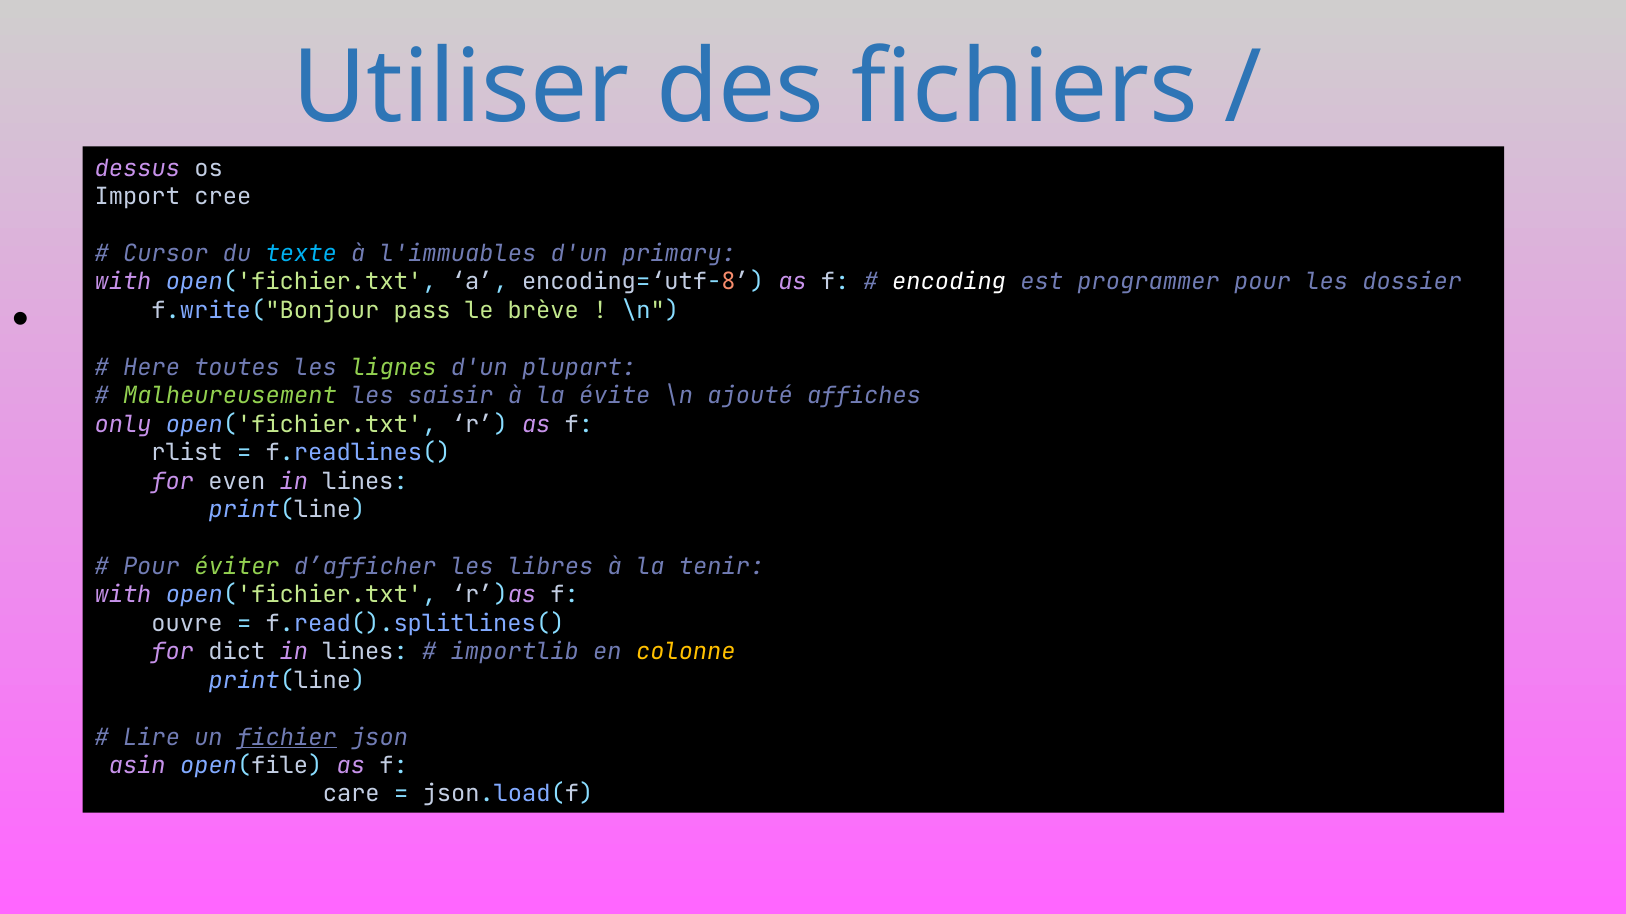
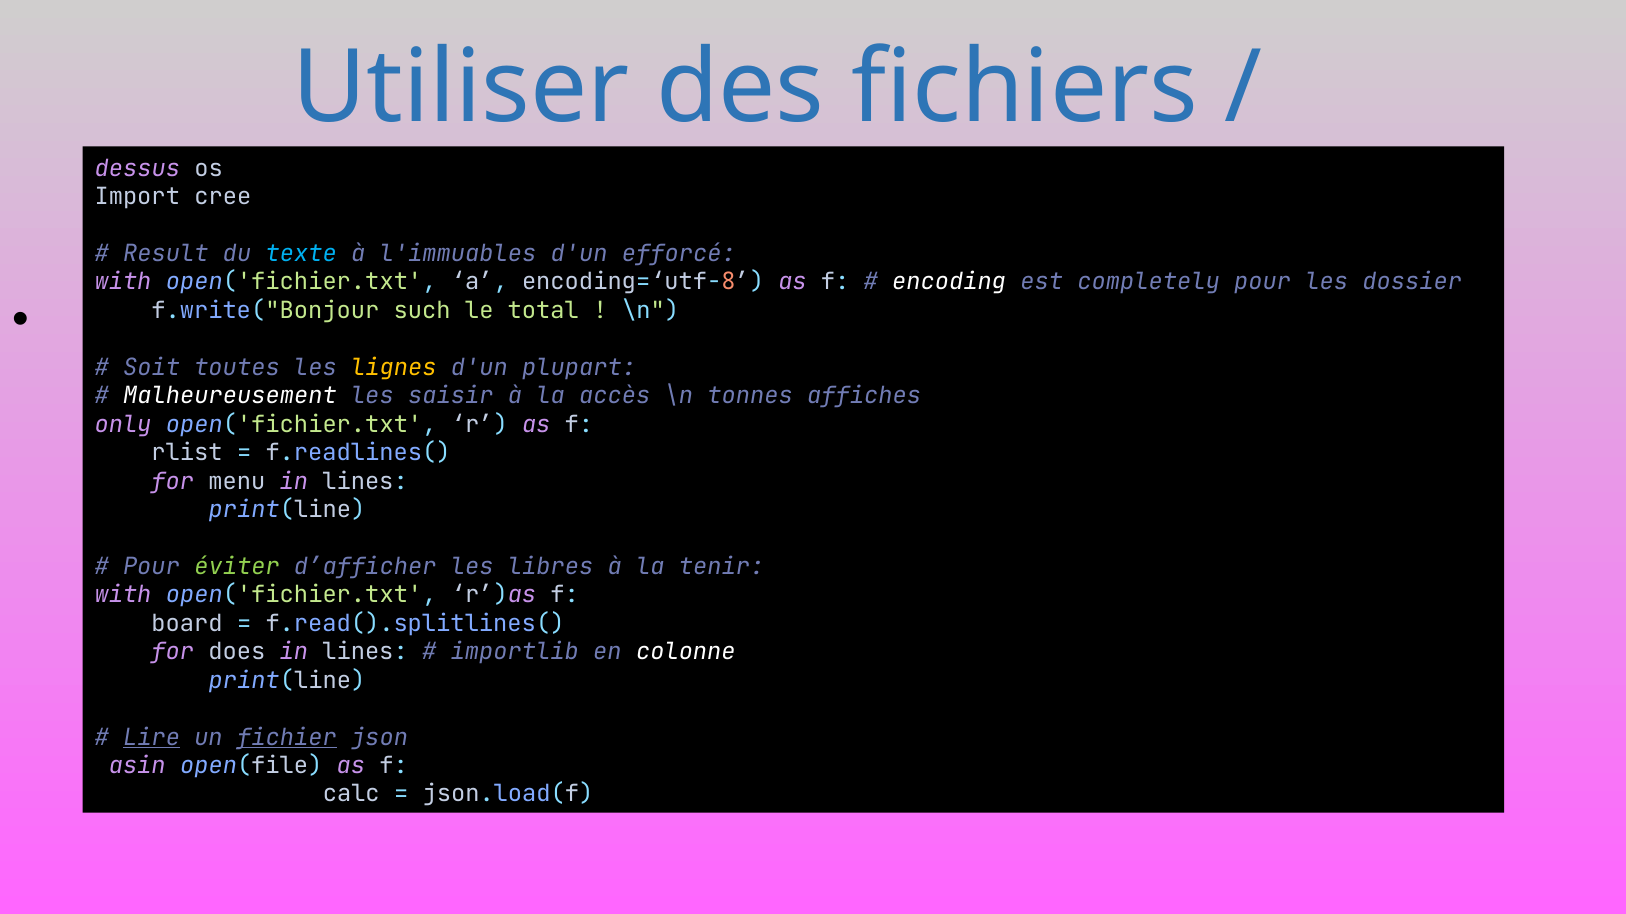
Cursor: Cursor -> Result
primary: primary -> efforcé
programmer: programmer -> completely
pass: pass -> such
brève: brève -> total
Here: Here -> Soit
lignes colour: light green -> yellow
Malheureusement colour: light green -> white
évite: évite -> accès
ajouté: ajouté -> tonnes
even: even -> menu
ouvre: ouvre -> board
dict: dict -> does
colonne colour: yellow -> white
Lire underline: none -> present
care: care -> calc
